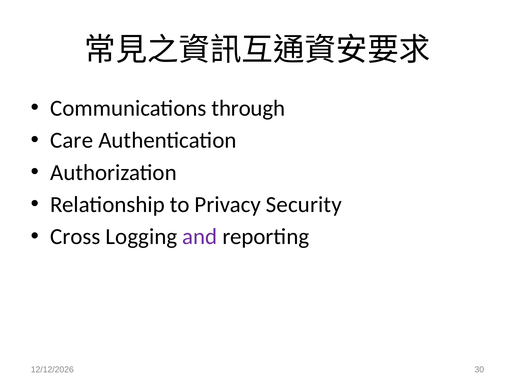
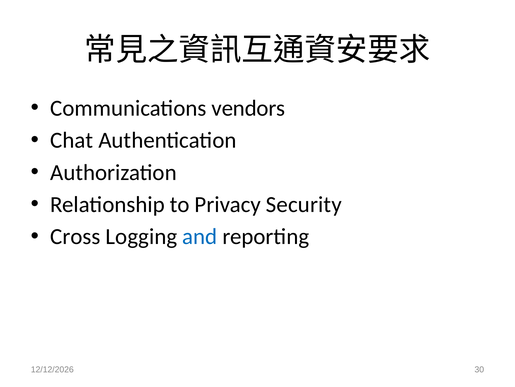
through: through -> vendors
Care: Care -> Chat
and colour: purple -> blue
